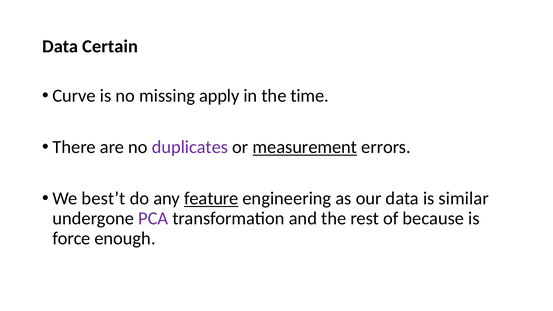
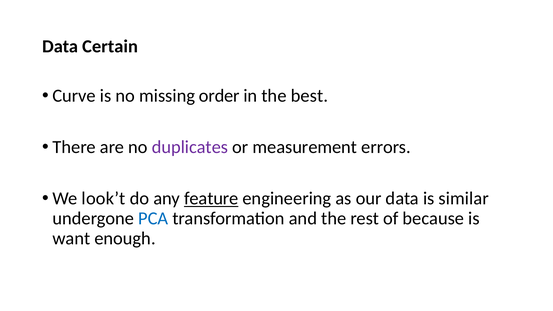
apply: apply -> order
time: time -> best
measurement underline: present -> none
best’t: best’t -> look’t
PCA colour: purple -> blue
force: force -> want
